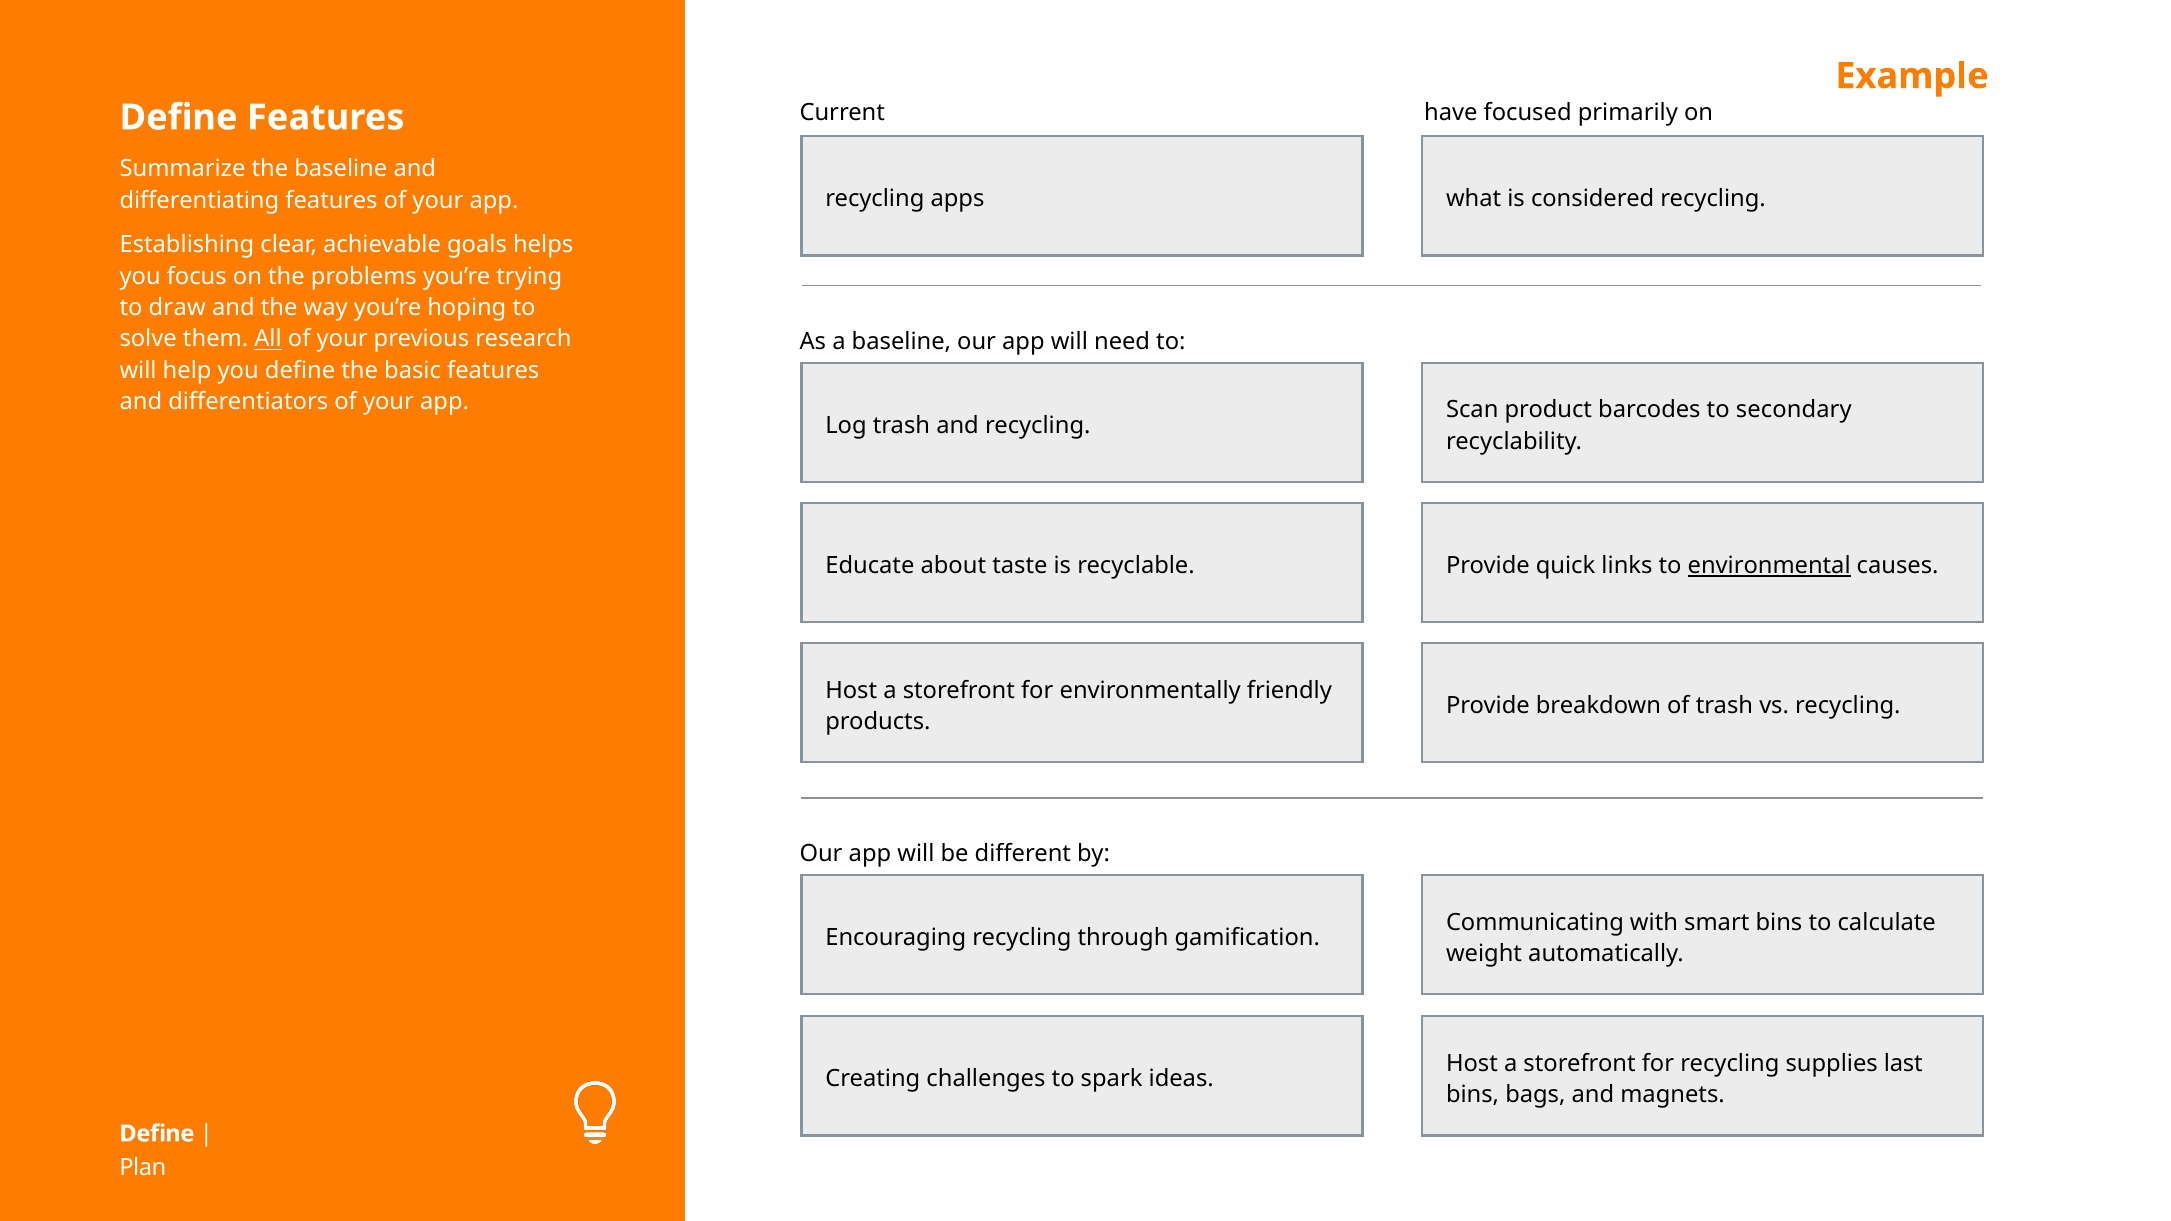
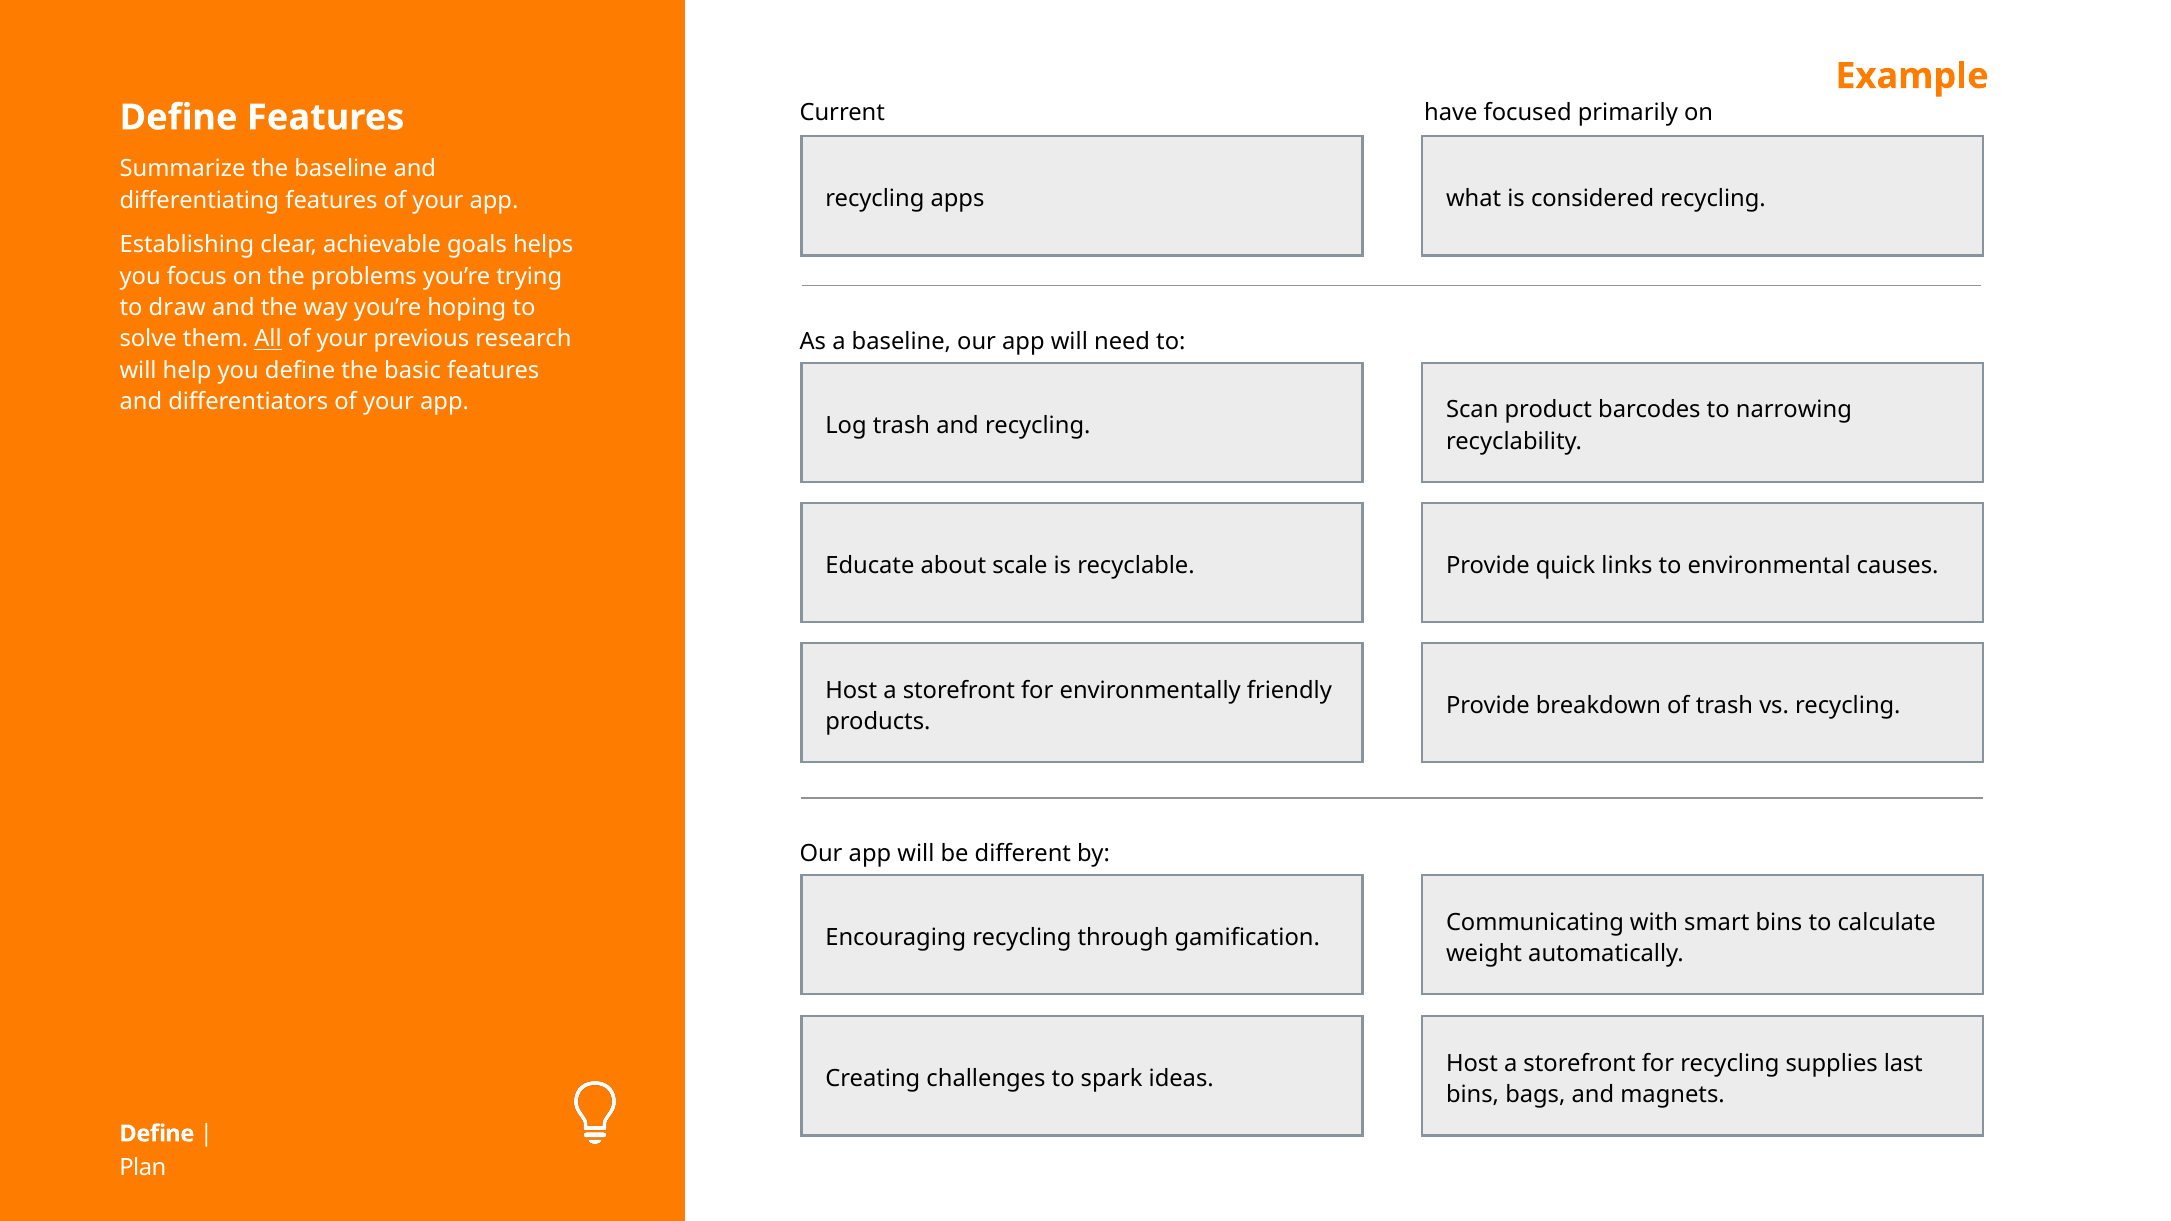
secondary: secondary -> narrowing
taste: taste -> scale
environmental underline: present -> none
